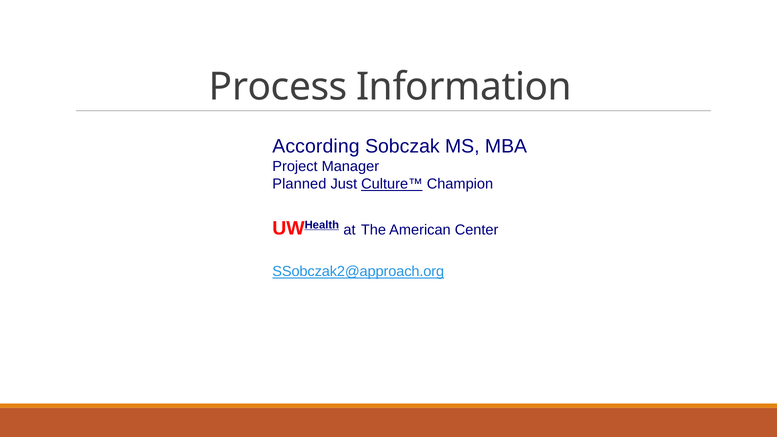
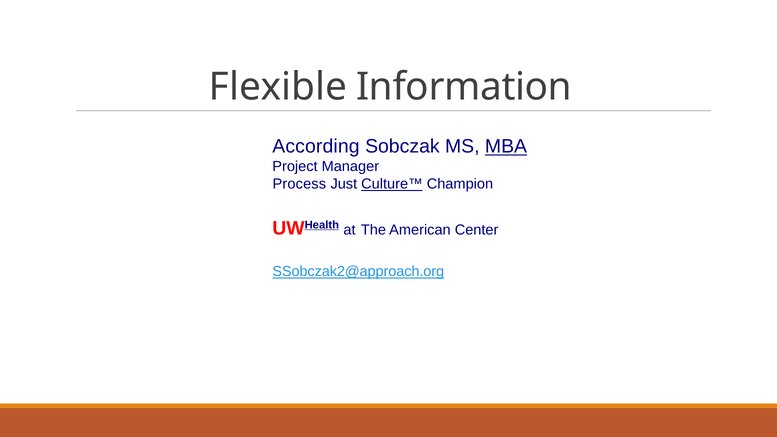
Process: Process -> Flexible
MBA underline: none -> present
Planned: Planned -> Process
